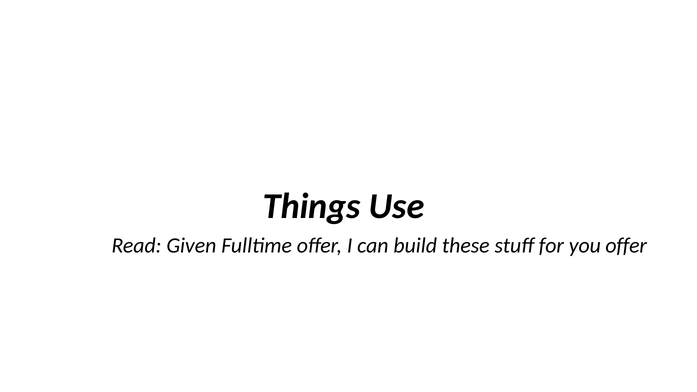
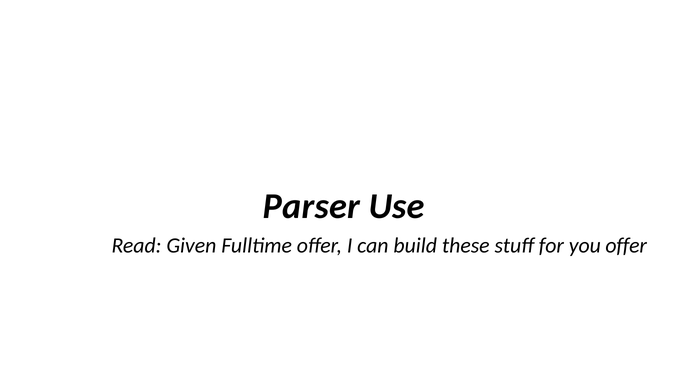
Things: Things -> Parser
